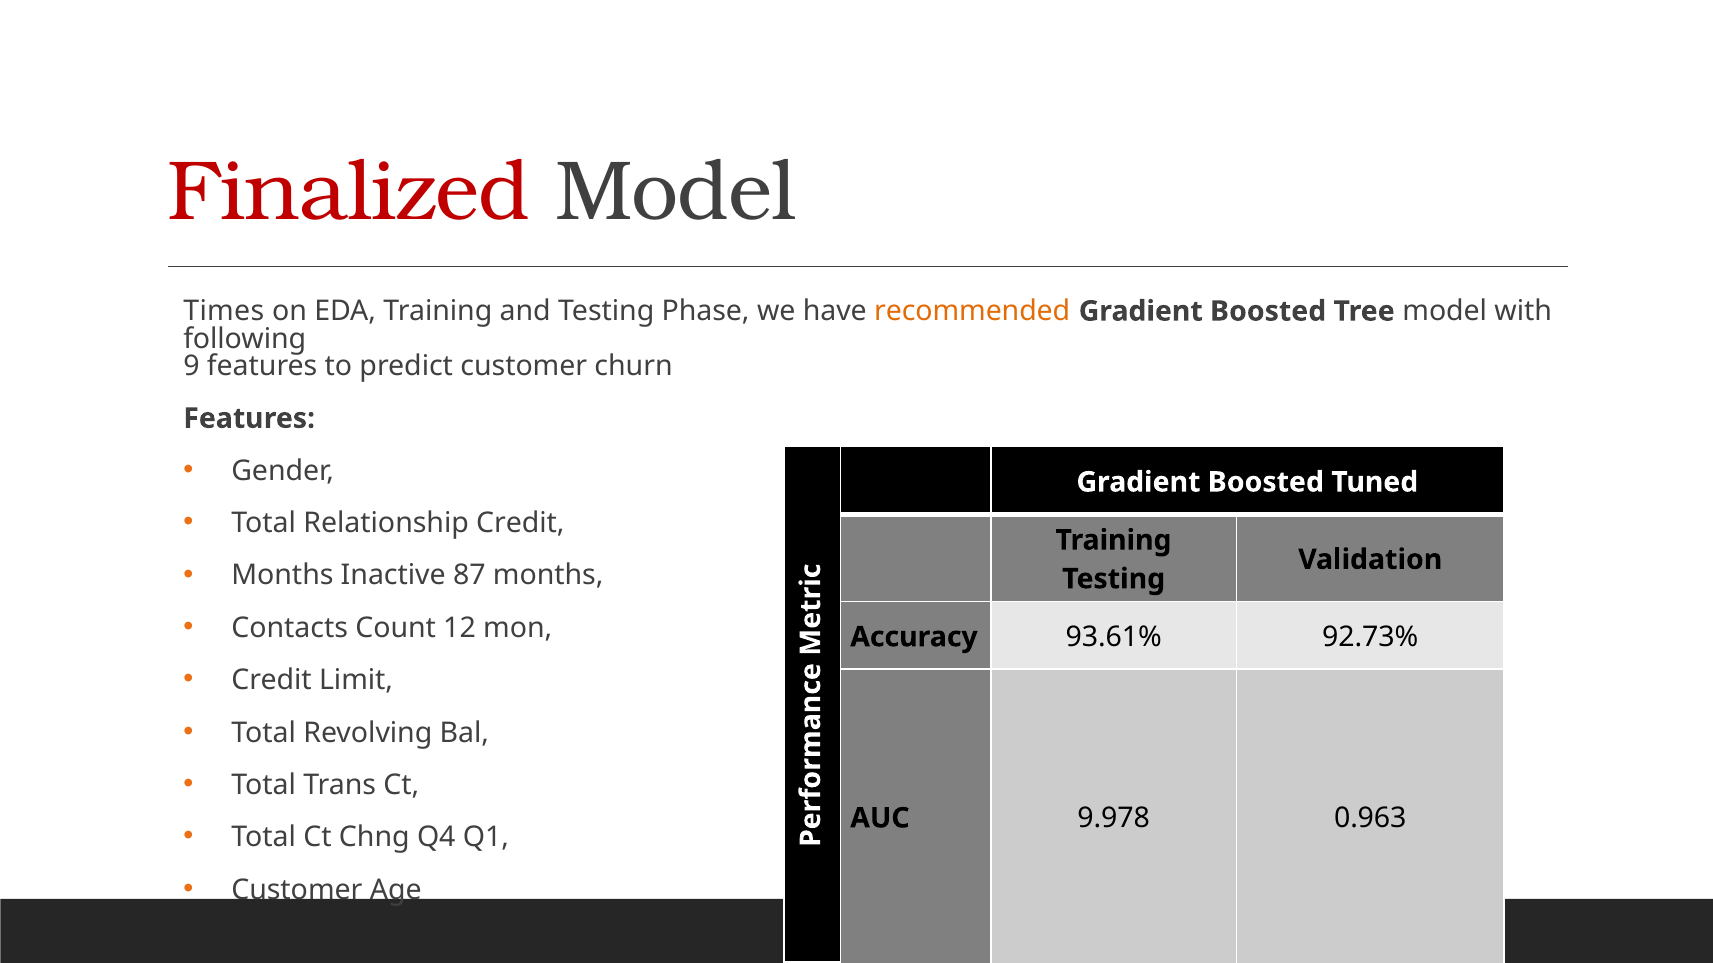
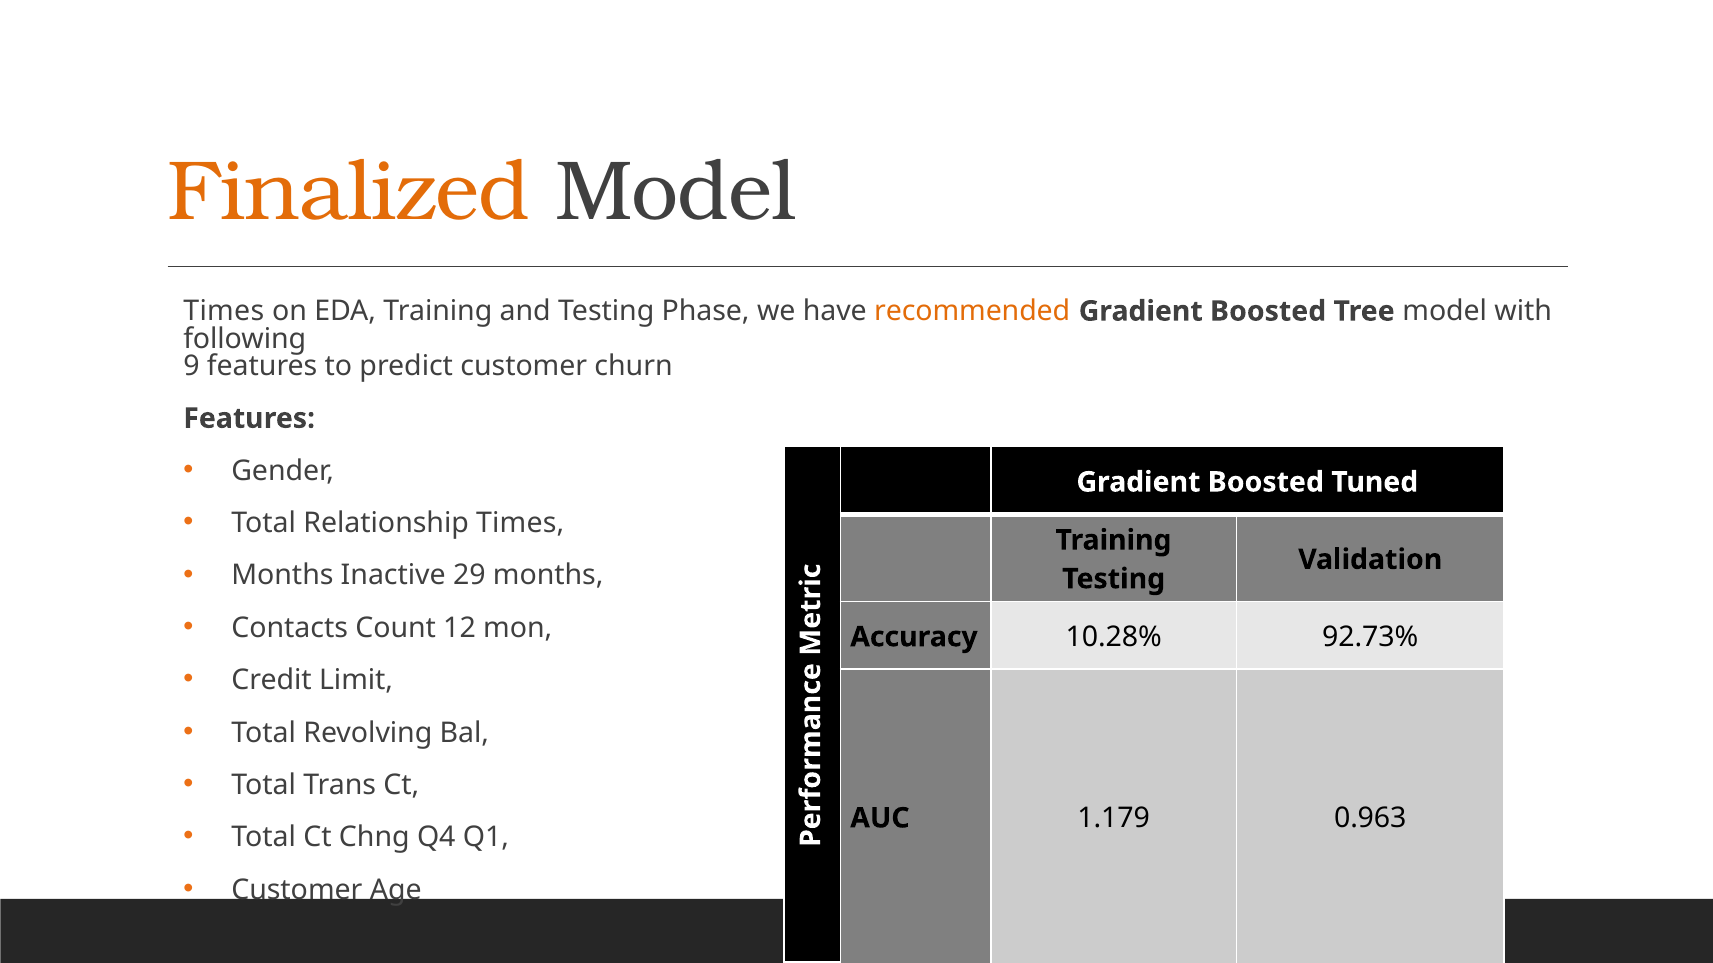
Finalized colour: red -> orange
Relationship Credit: Credit -> Times
87: 87 -> 29
93.61%: 93.61% -> 10.28%
9.978: 9.978 -> 1.179
